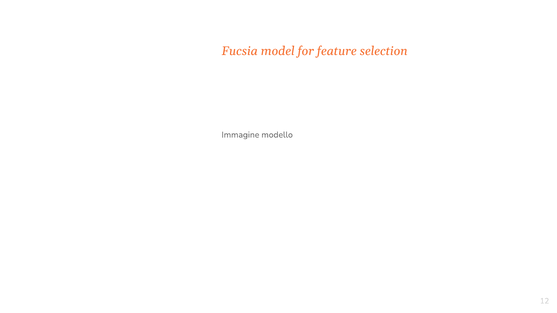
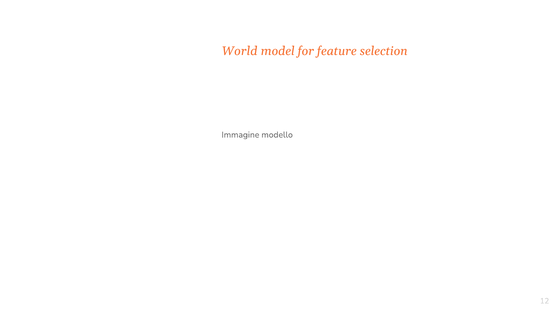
Fucsia: Fucsia -> World
